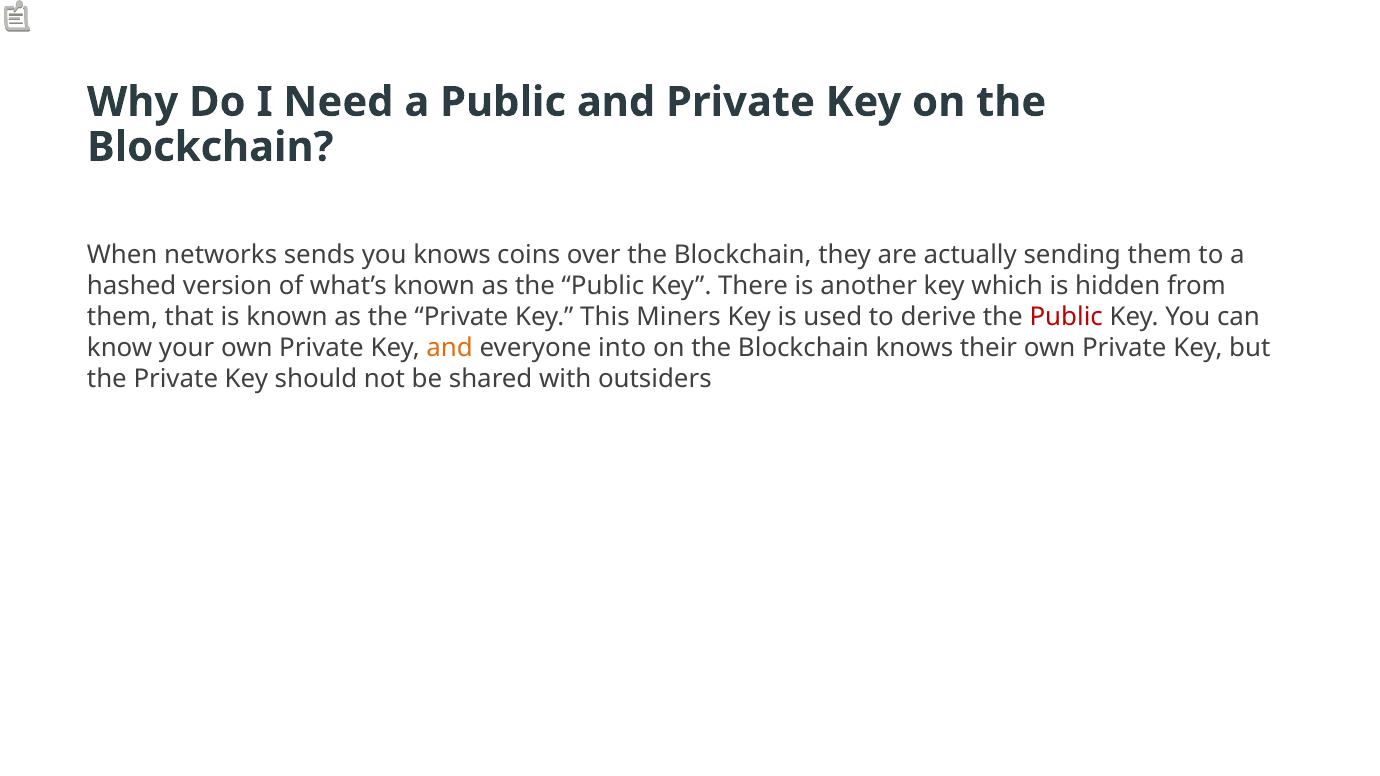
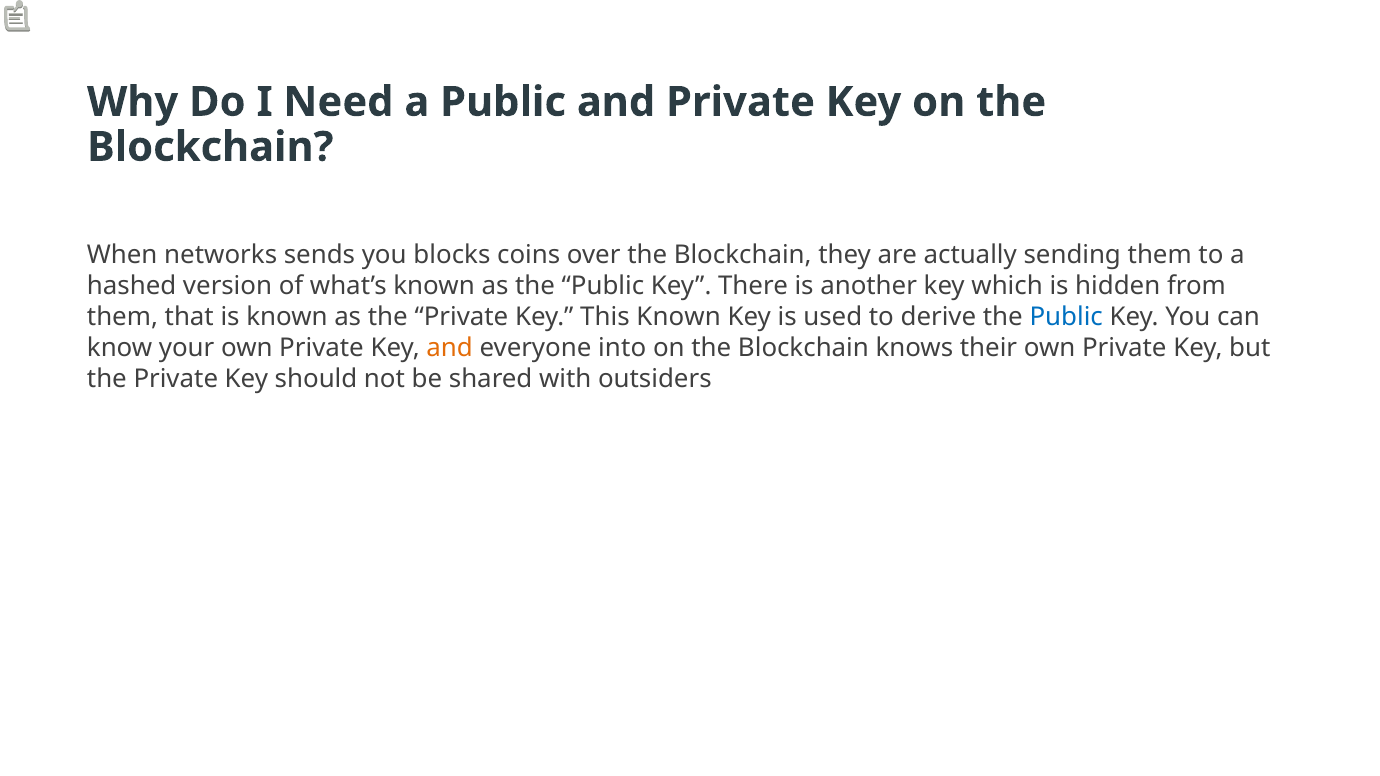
you knows: knows -> blocks
This Miners: Miners -> Known
Public at (1066, 317) colour: red -> blue
